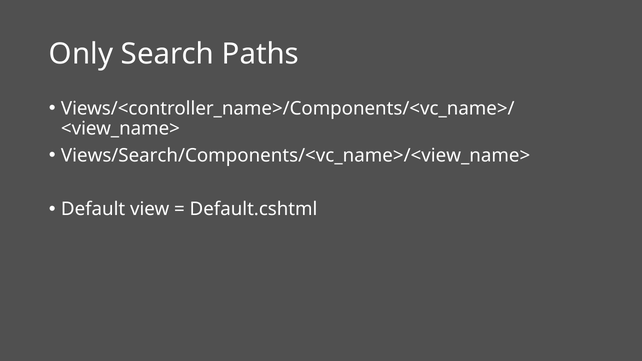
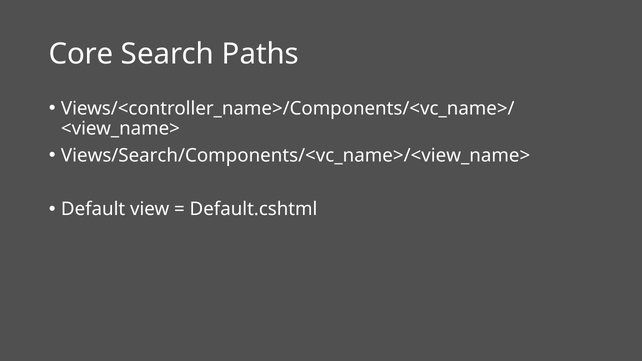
Only: Only -> Core
